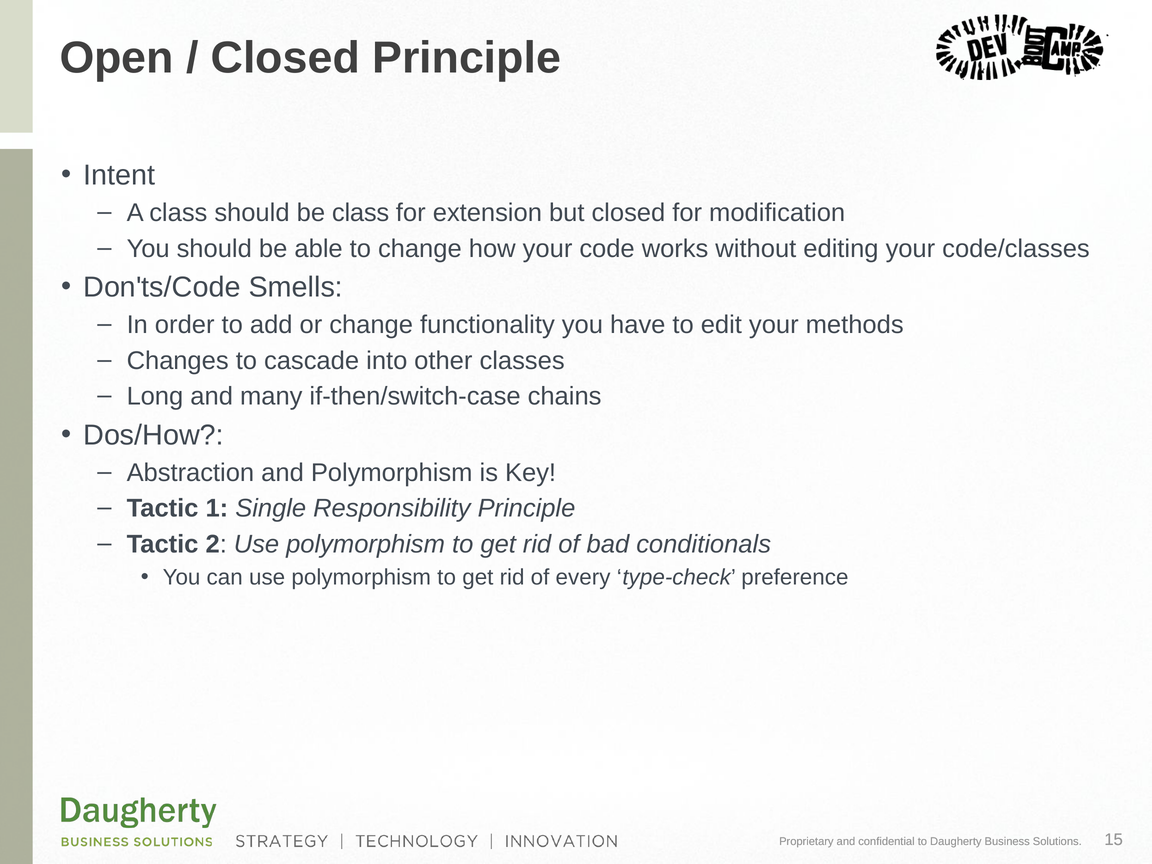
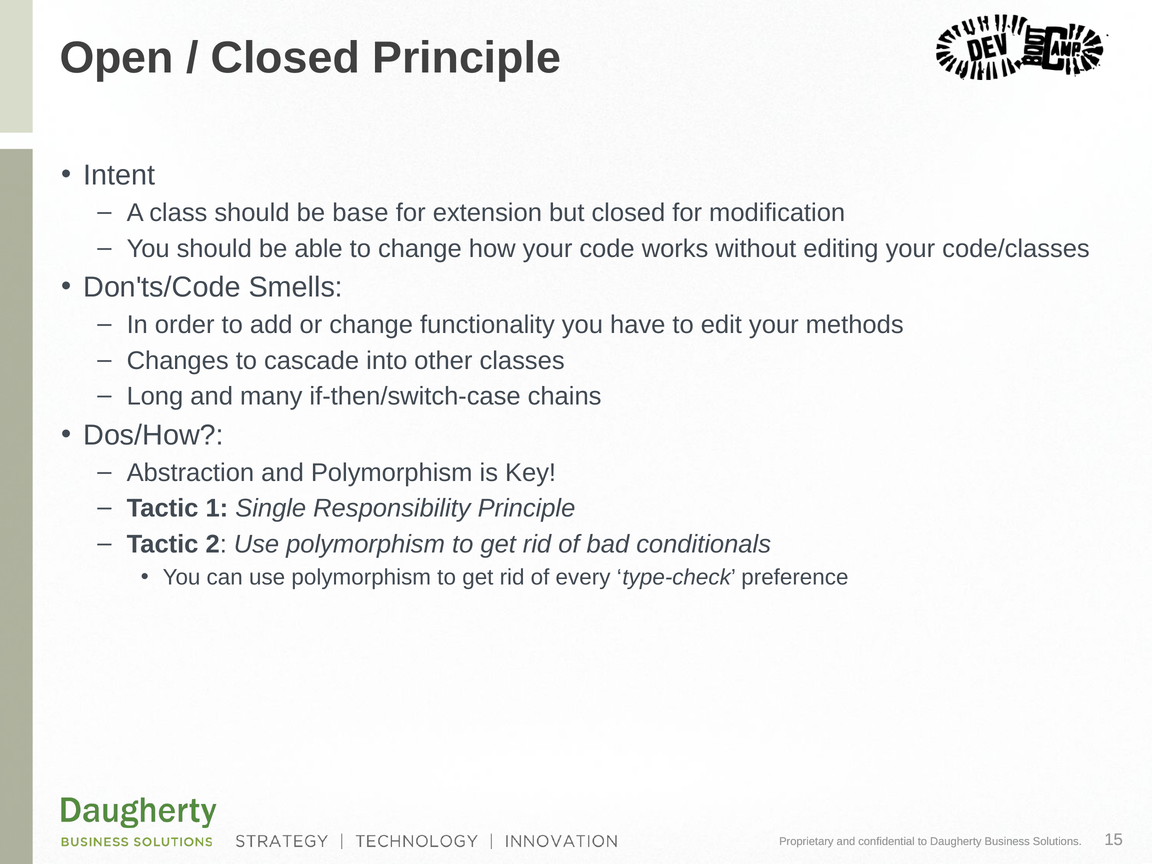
be class: class -> base
